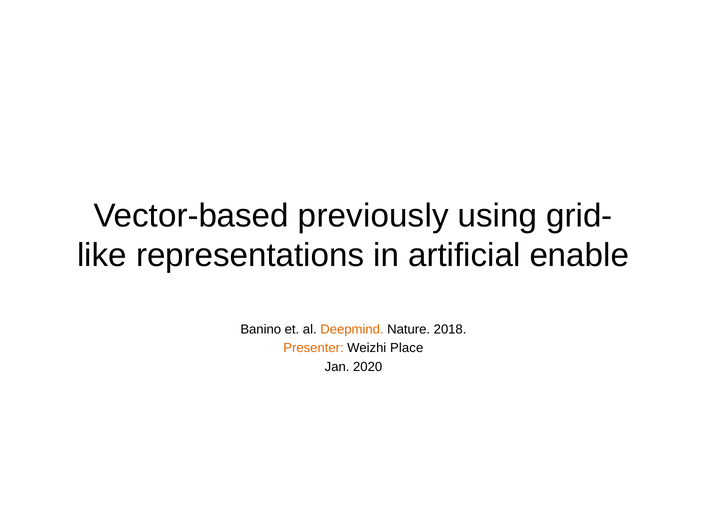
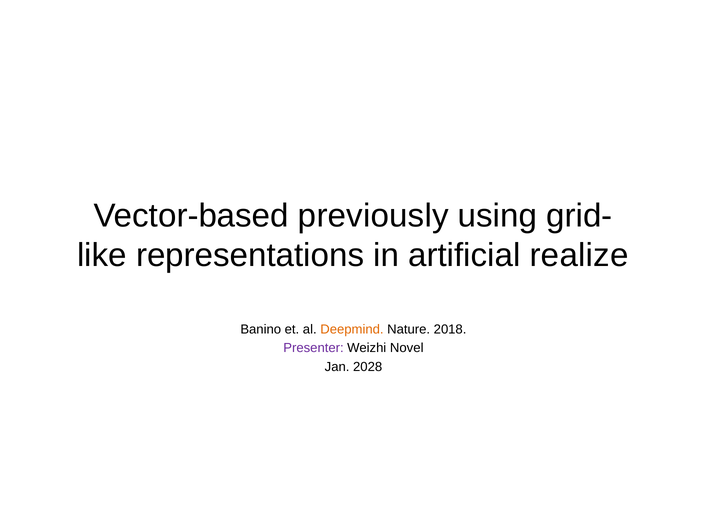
enable: enable -> realize
Presenter colour: orange -> purple
Place: Place -> Novel
2020: 2020 -> 2028
